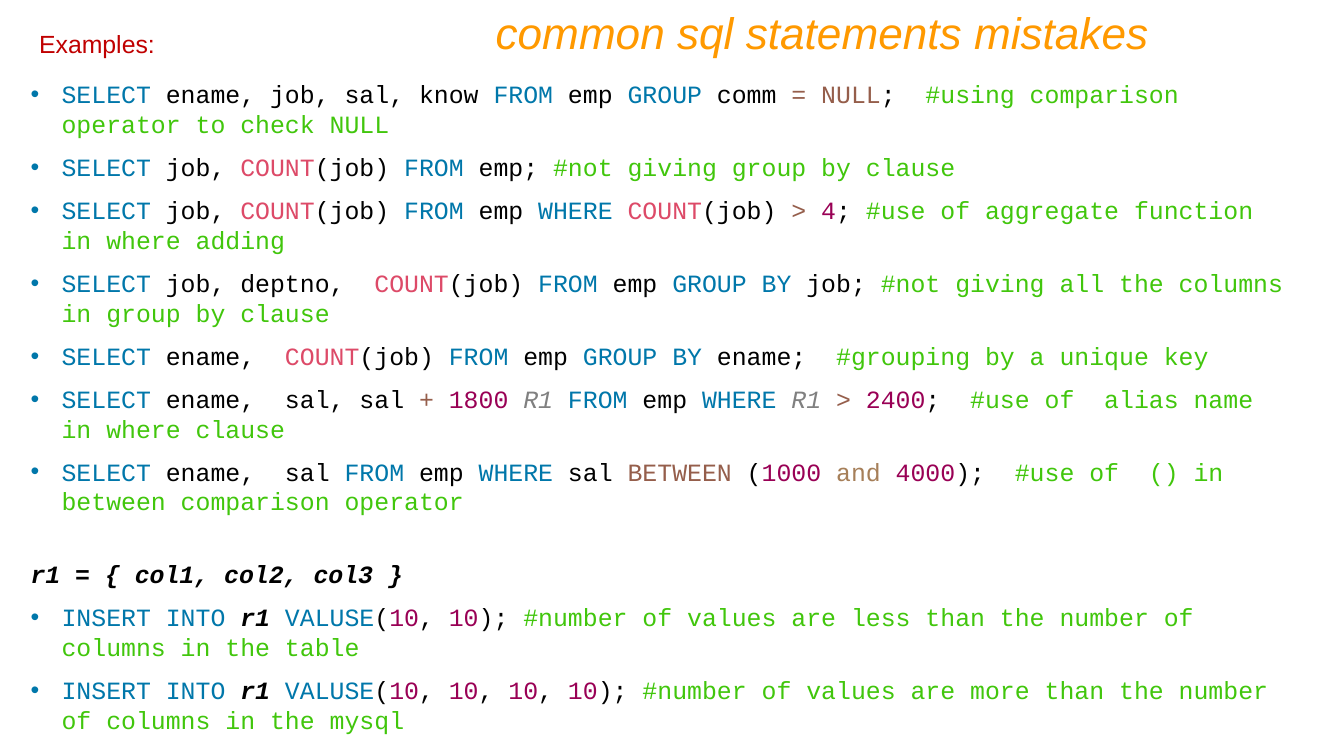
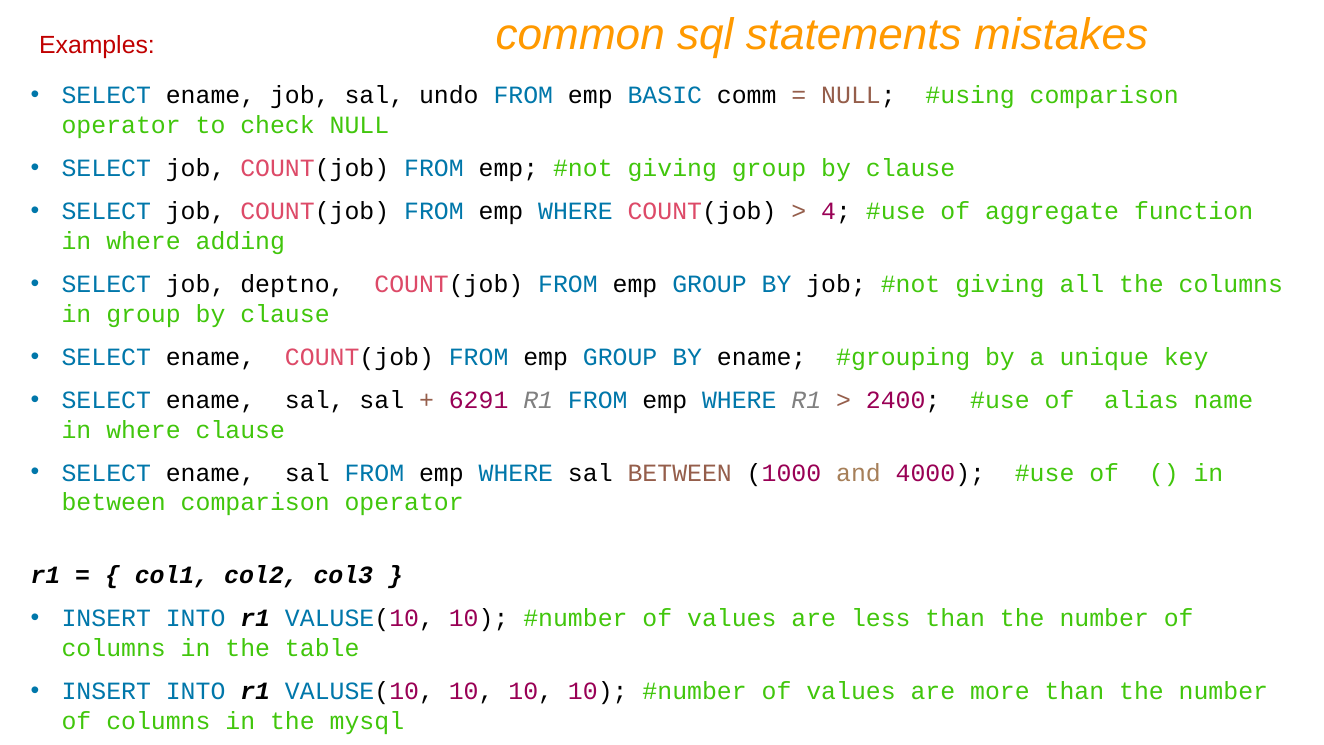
know: know -> undo
GROUP at (665, 96): GROUP -> BASIC
1800: 1800 -> 6291
